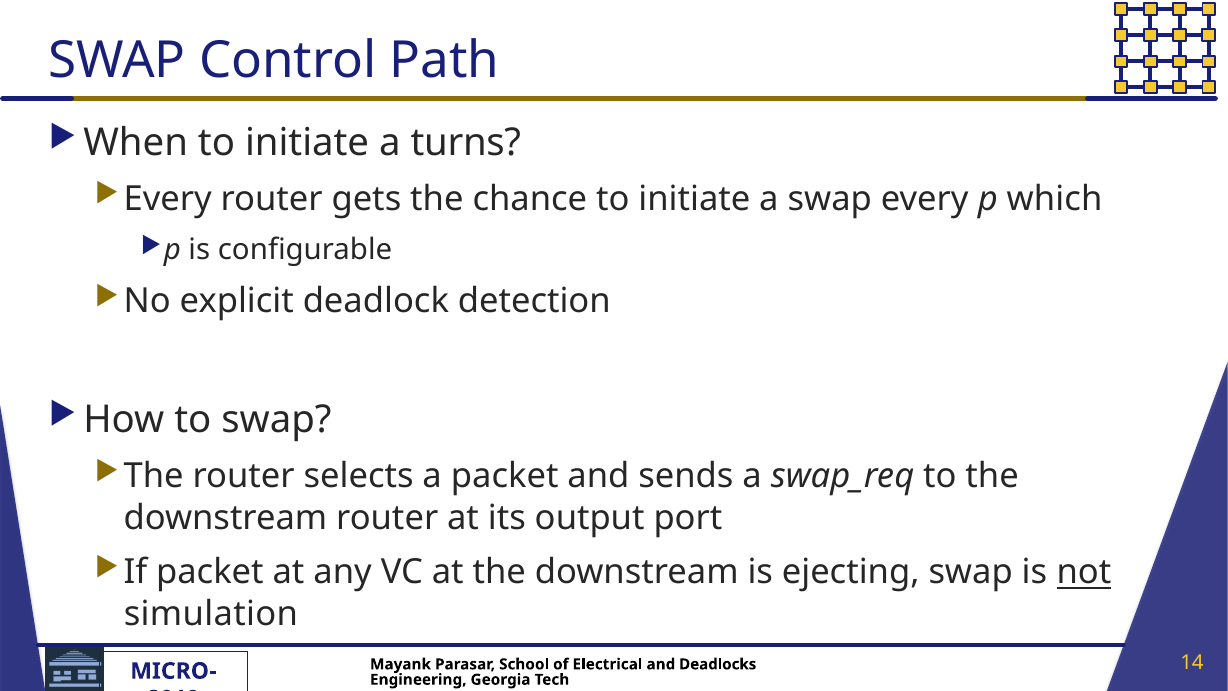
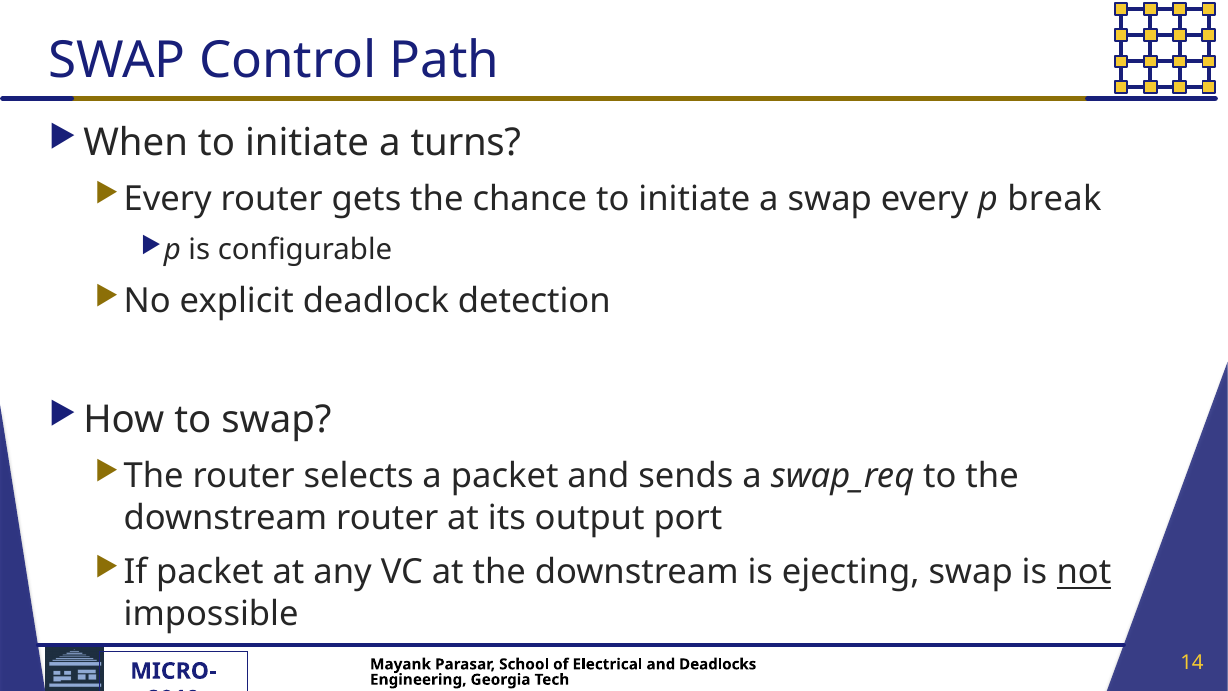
which: which -> break
simulation: simulation -> impossible
